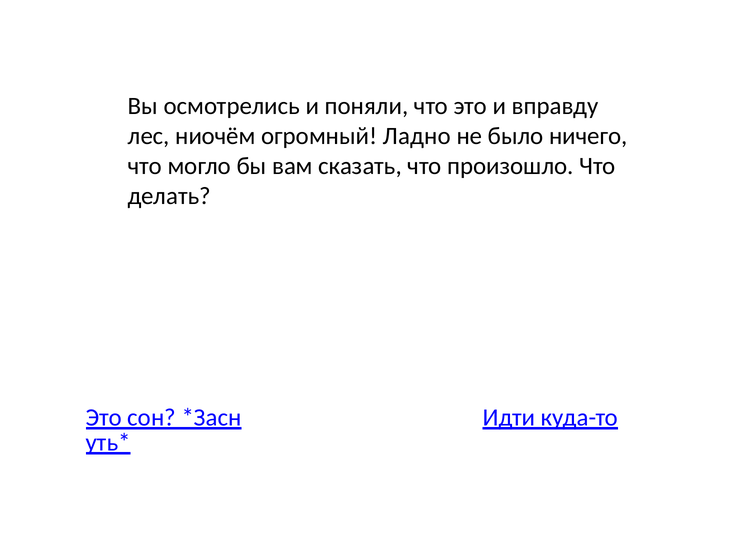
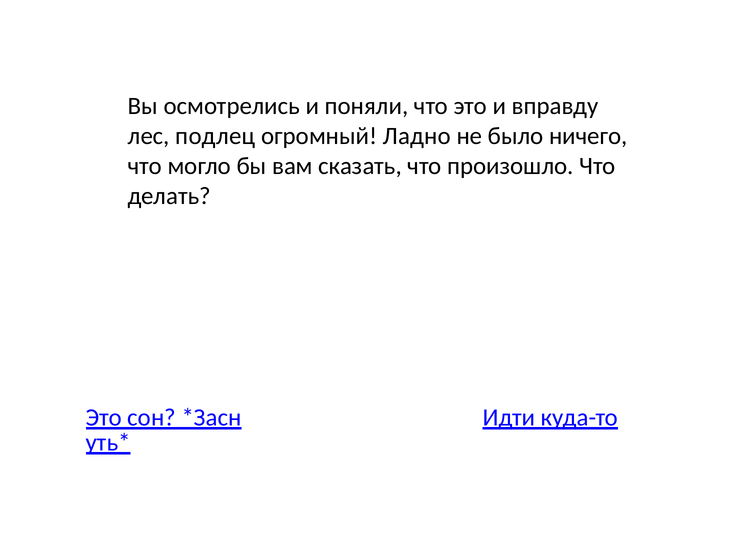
ниочём: ниочём -> подлец
